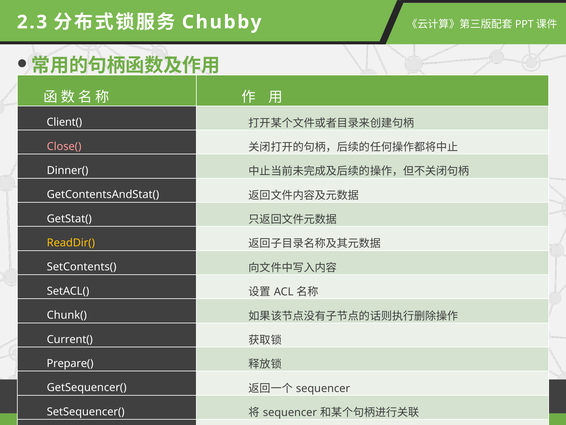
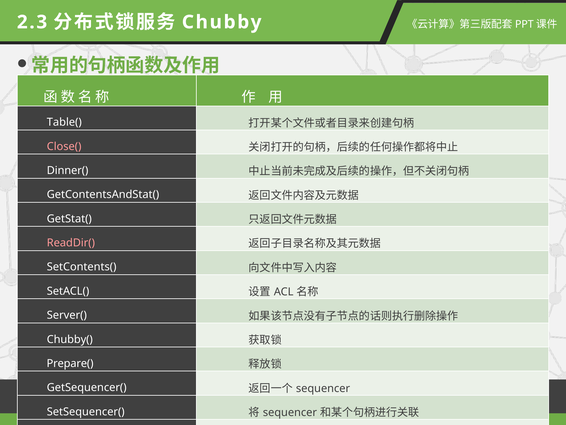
Client(: Client( -> Table(
ReadDir( colour: yellow -> pink
Chunk(: Chunk( -> Server(
Current(: Current( -> Chubby(
